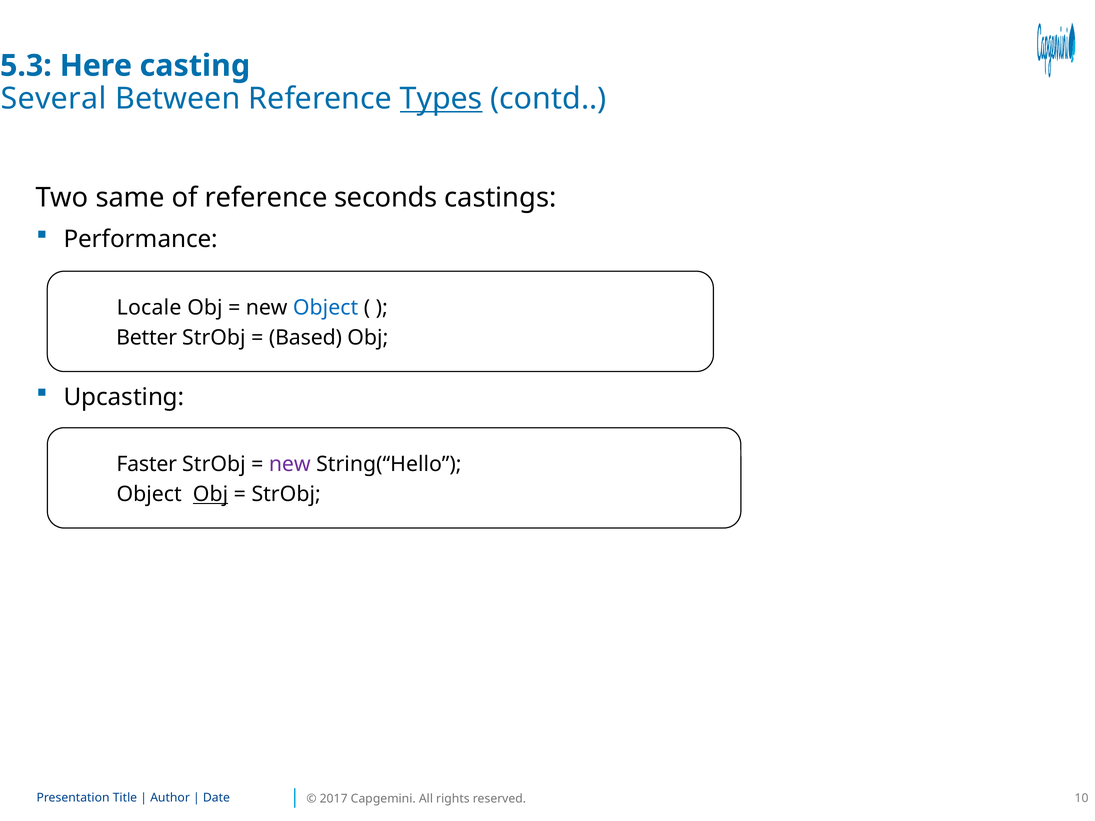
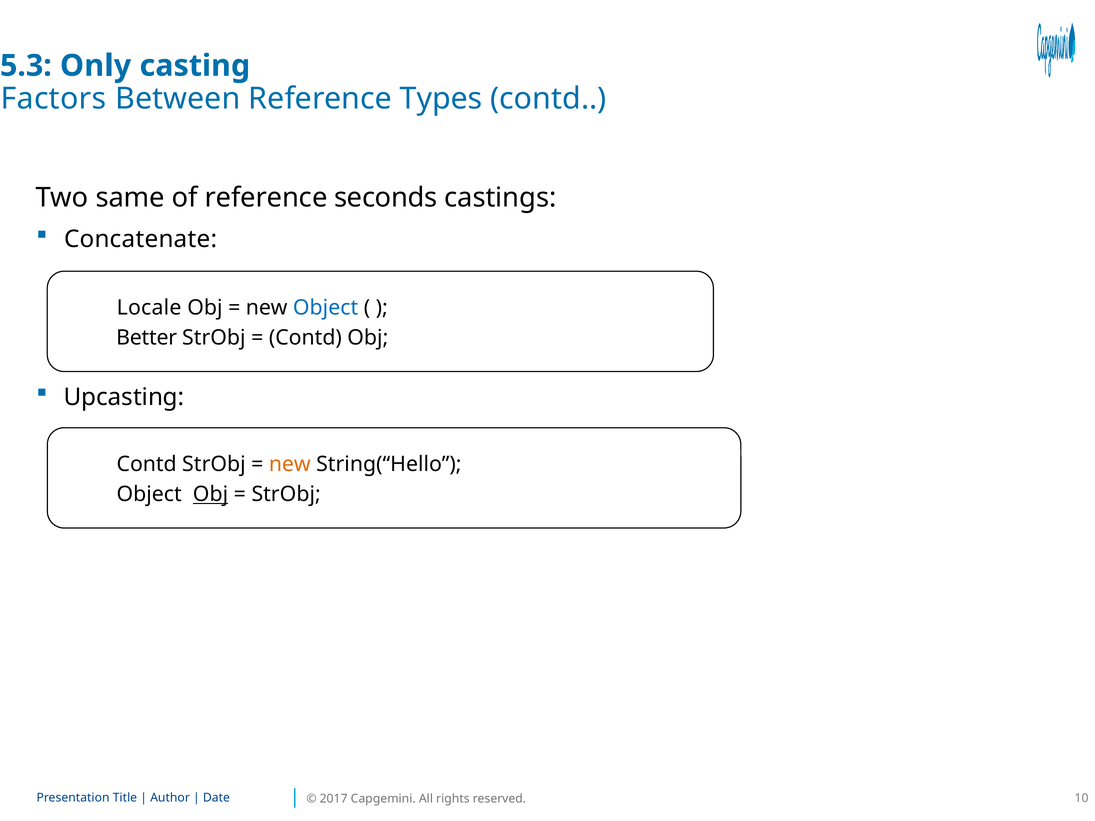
Here: Here -> Only
Several: Several -> Factors
Types underline: present -> none
Performance: Performance -> Concatenate
Based at (305, 338): Based -> Contd
Faster at (147, 465): Faster -> Contd
new at (290, 465) colour: purple -> orange
